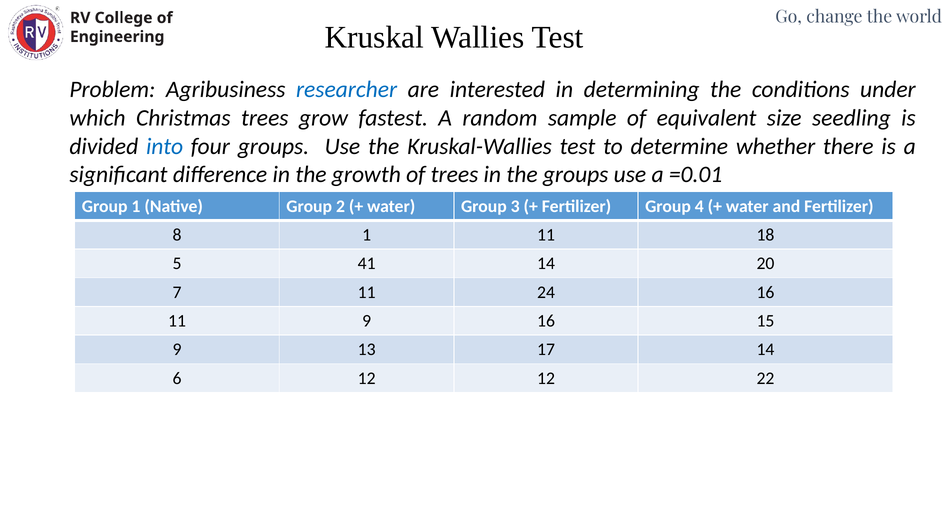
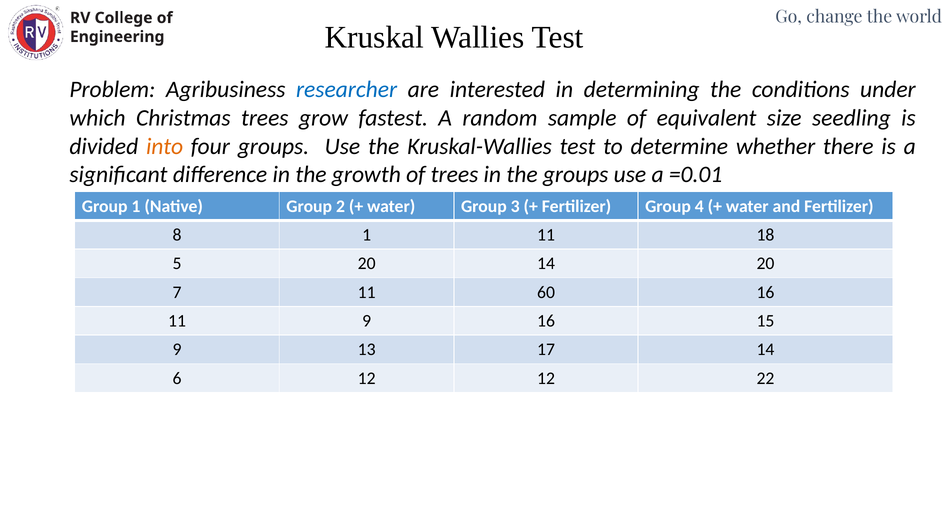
into colour: blue -> orange
5 41: 41 -> 20
24: 24 -> 60
